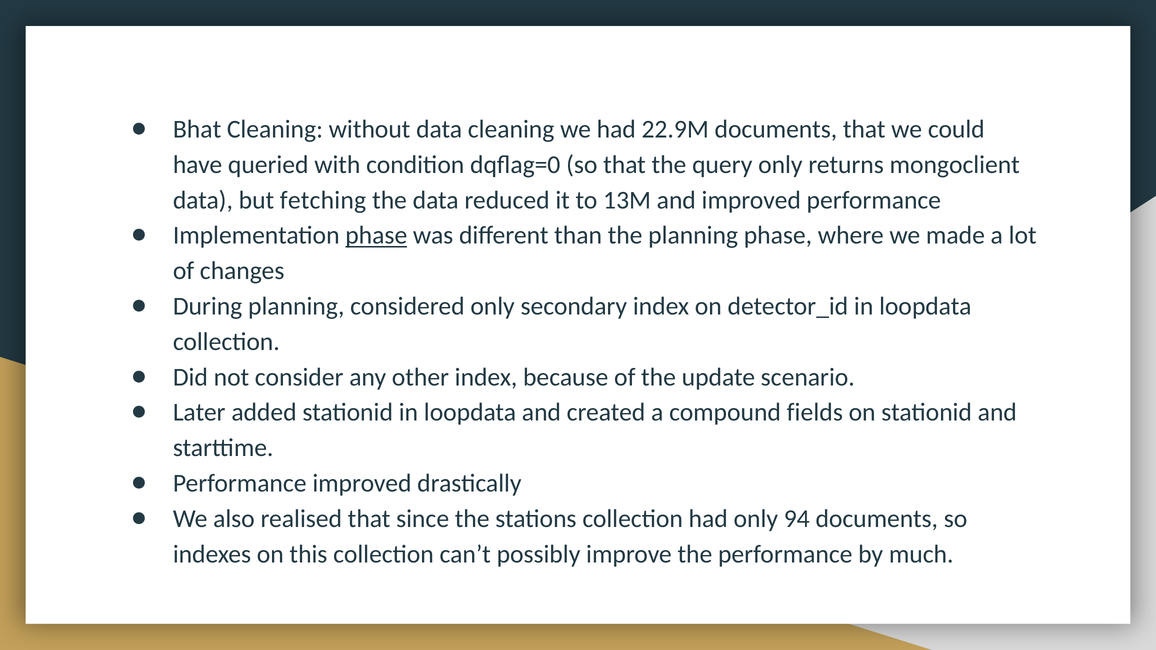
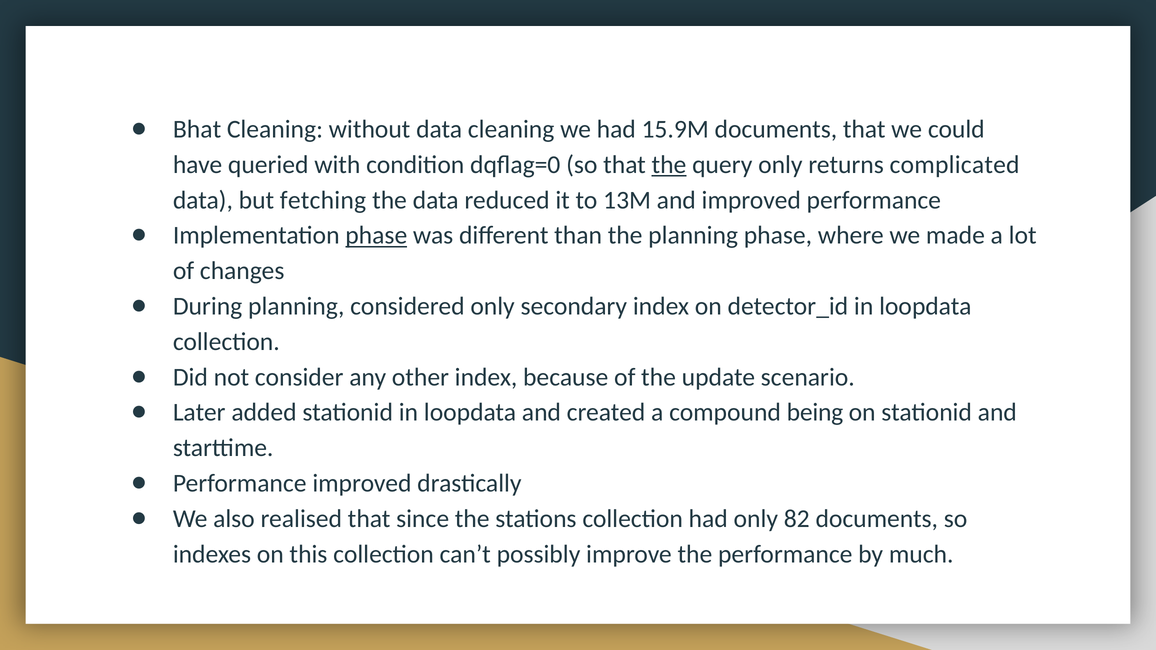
22.9M: 22.9M -> 15.9M
the at (669, 165) underline: none -> present
mongoclient: mongoclient -> complicated
fields: fields -> being
94: 94 -> 82
